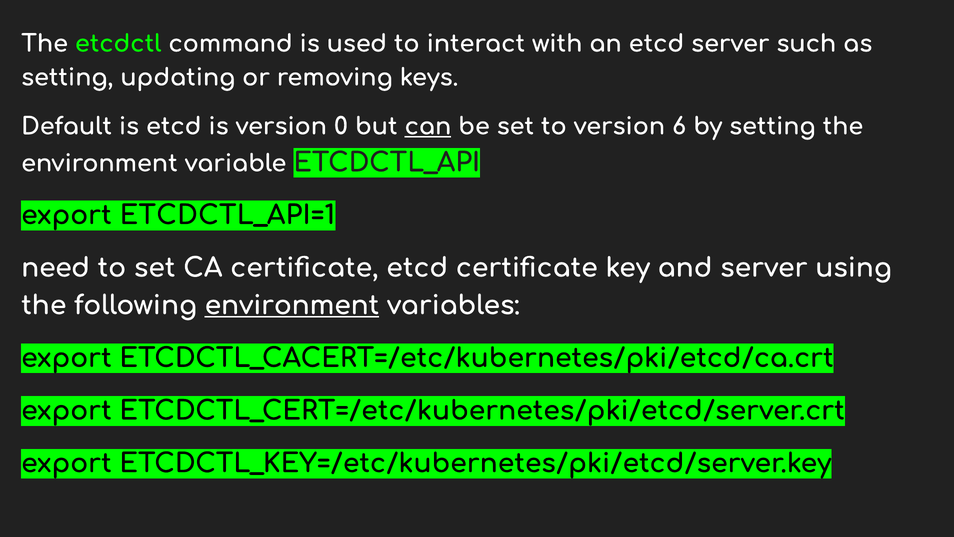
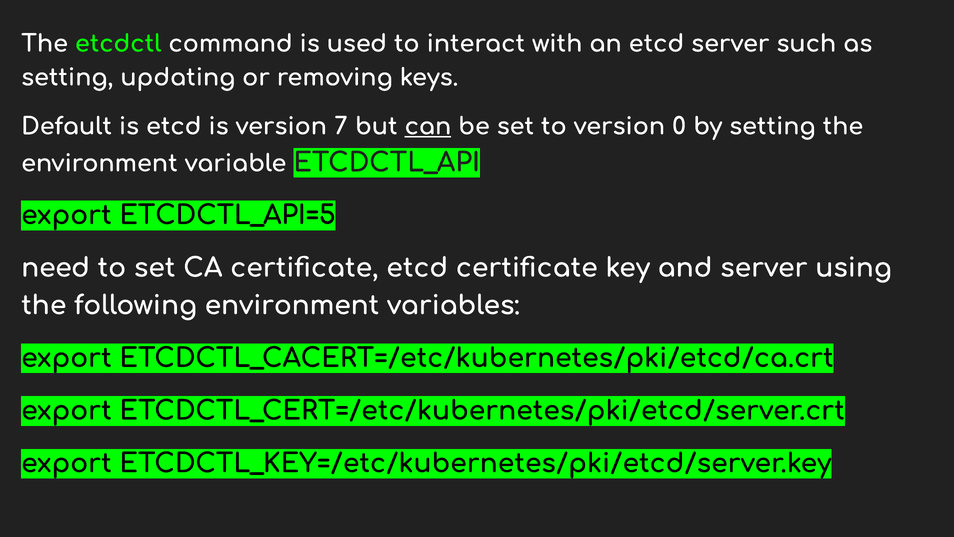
0: 0 -> 7
6: 6 -> 0
ETCDCTL_API=1: ETCDCTL_API=1 -> ETCDCTL_API=5
environment at (292, 305) underline: present -> none
